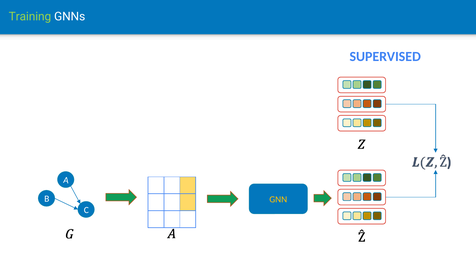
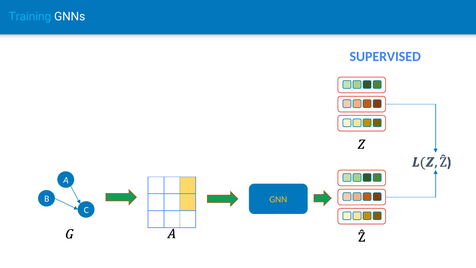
Training colour: light green -> light blue
